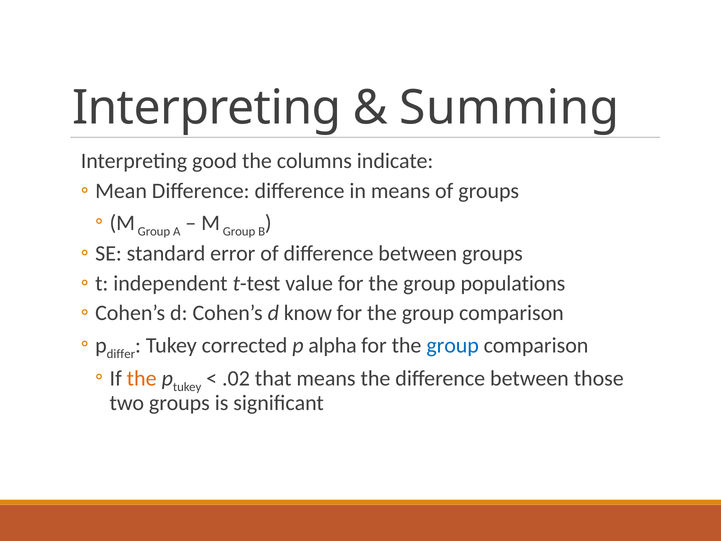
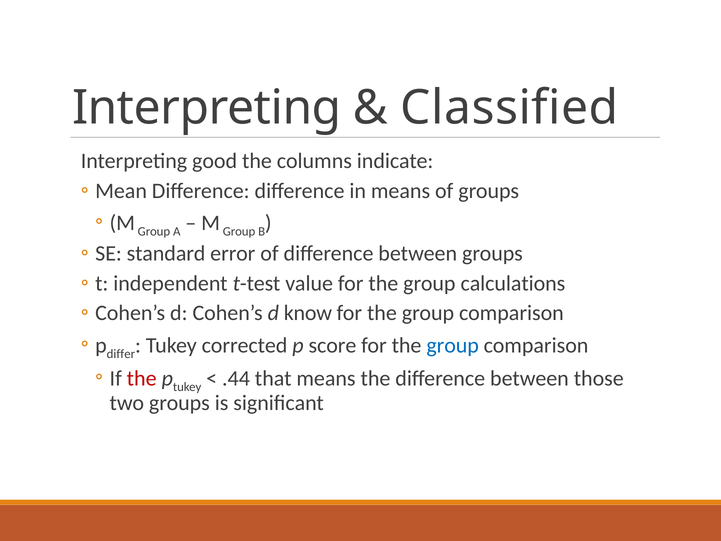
Summing: Summing -> Classified
populations: populations -> calculations
alpha: alpha -> score
the at (142, 378) colour: orange -> red
.02: .02 -> .44
